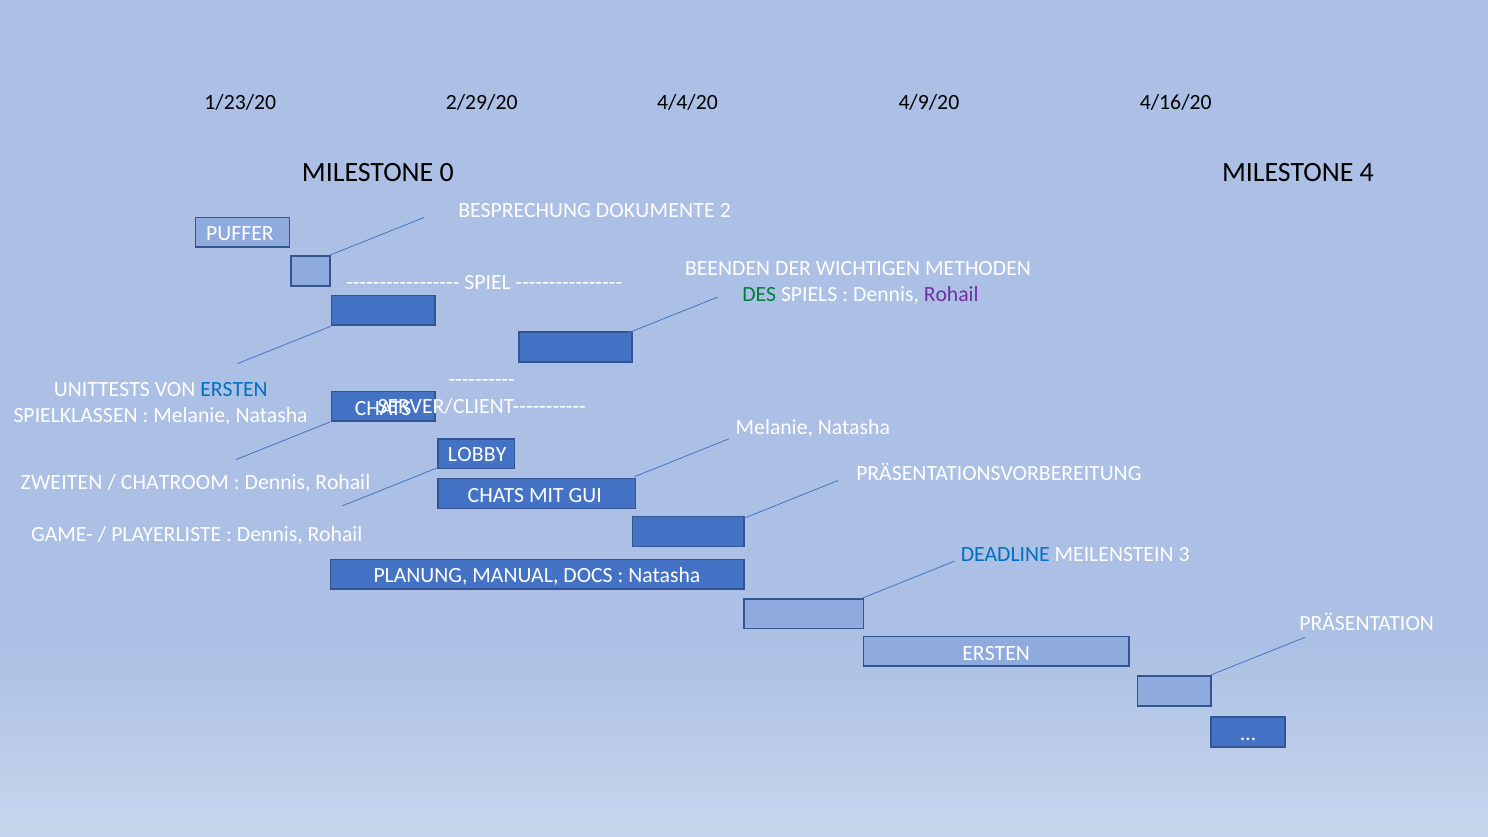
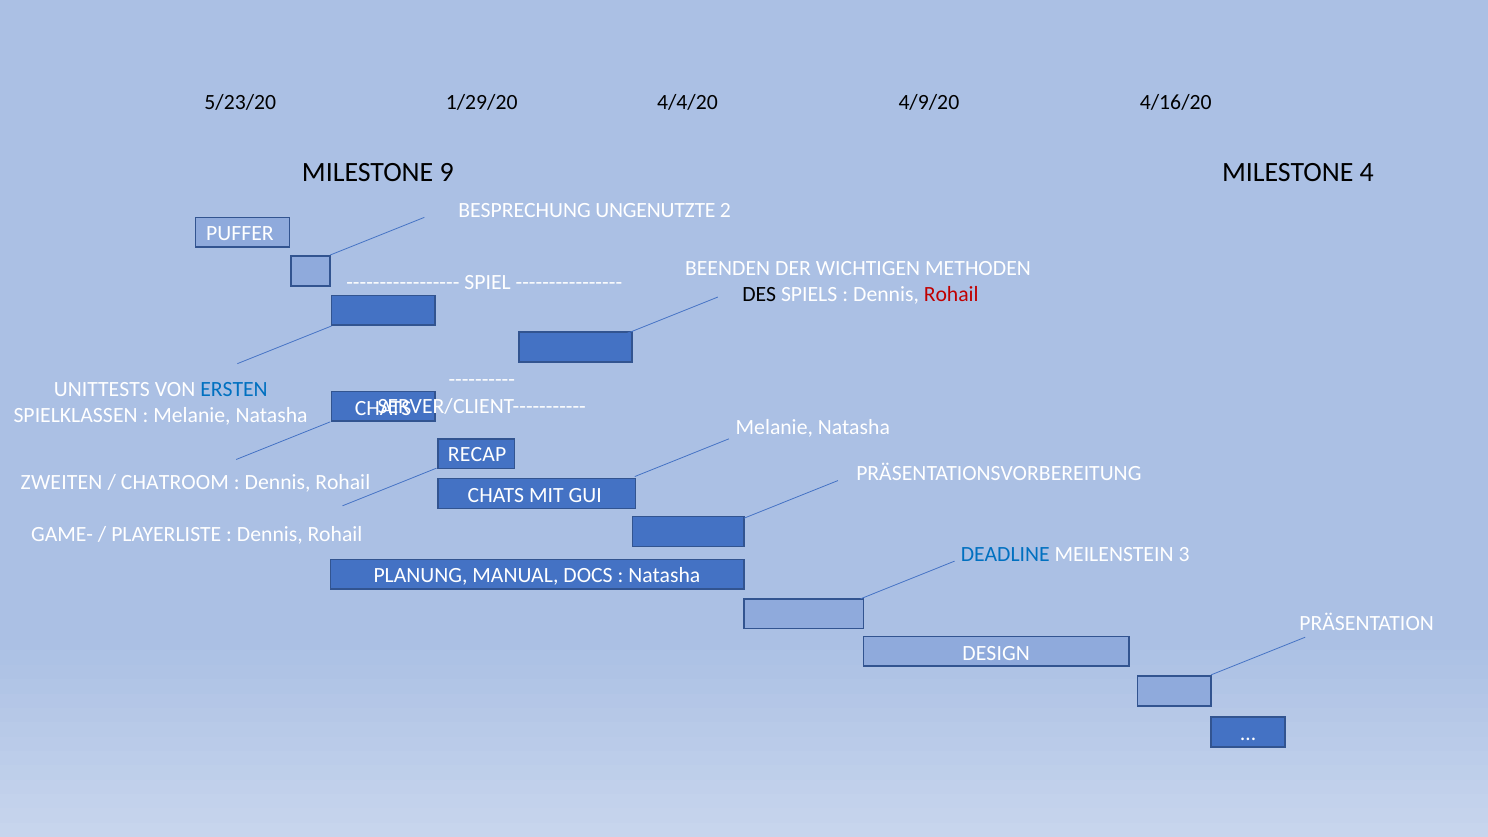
1/23/20: 1/23/20 -> 5/23/20
2/29/20: 2/29/20 -> 1/29/20
0: 0 -> 9
DOKUMENTE: DOKUMENTE -> UNGENUTZTE
DES colour: green -> black
Rohail at (951, 294) colour: purple -> red
LOBBY: LOBBY -> RECAP
ERSTEN at (996, 653): ERSTEN -> DESIGN
